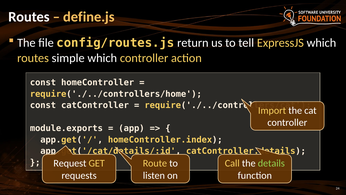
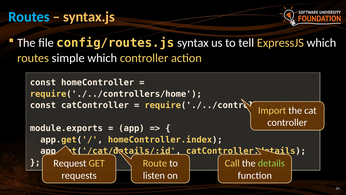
Routes at (29, 17) colour: white -> light blue
define.js: define.js -> syntax.js
return: return -> syntax
